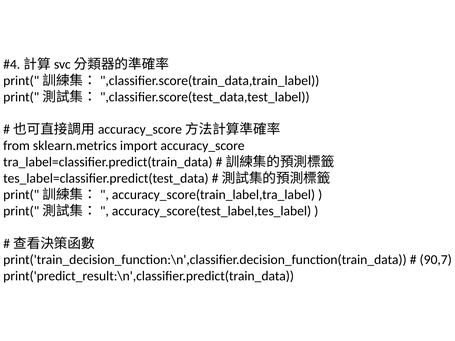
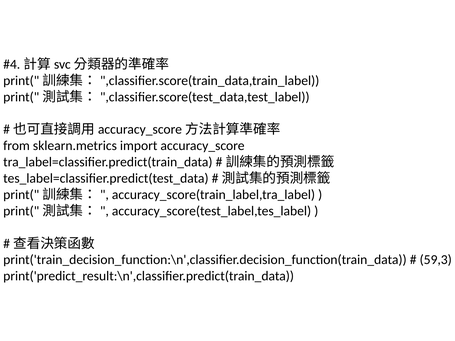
90,7: 90,7 -> 59,3
